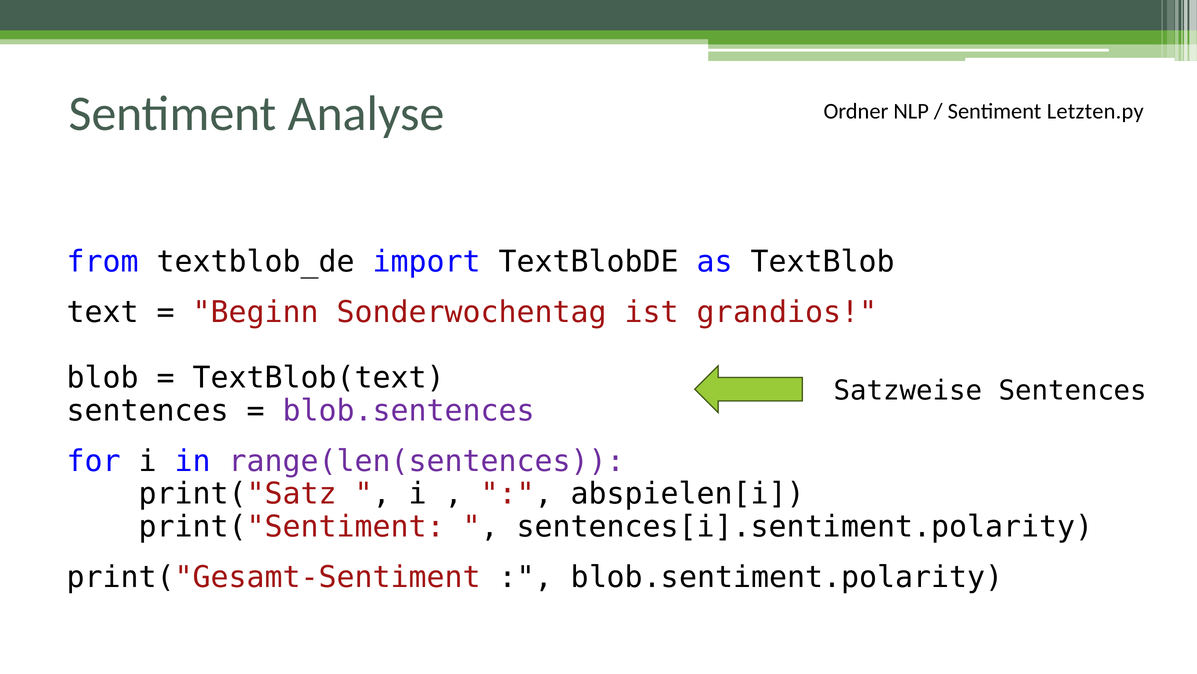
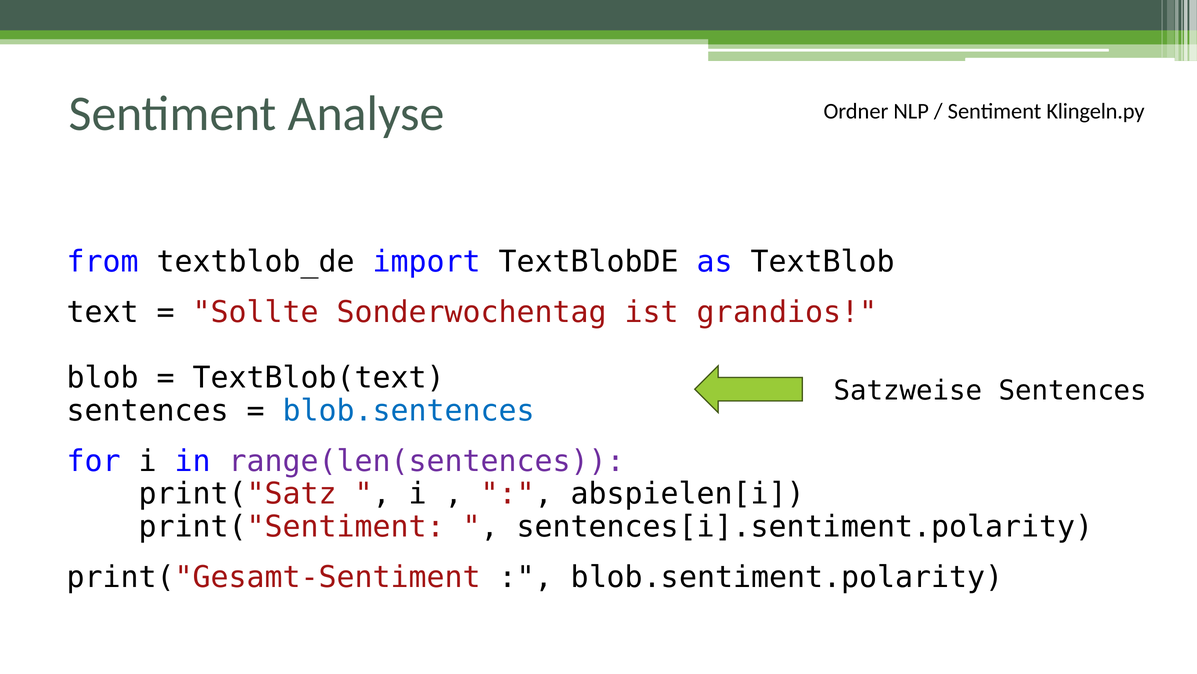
Letzten.py: Letzten.py -> Klingeln.py
Beginn: Beginn -> Sollte
blob.sentences colour: purple -> blue
